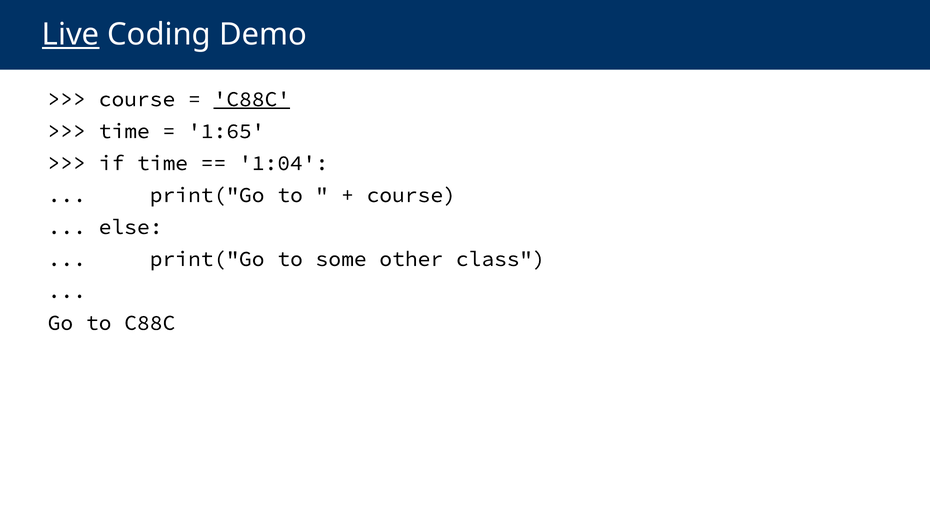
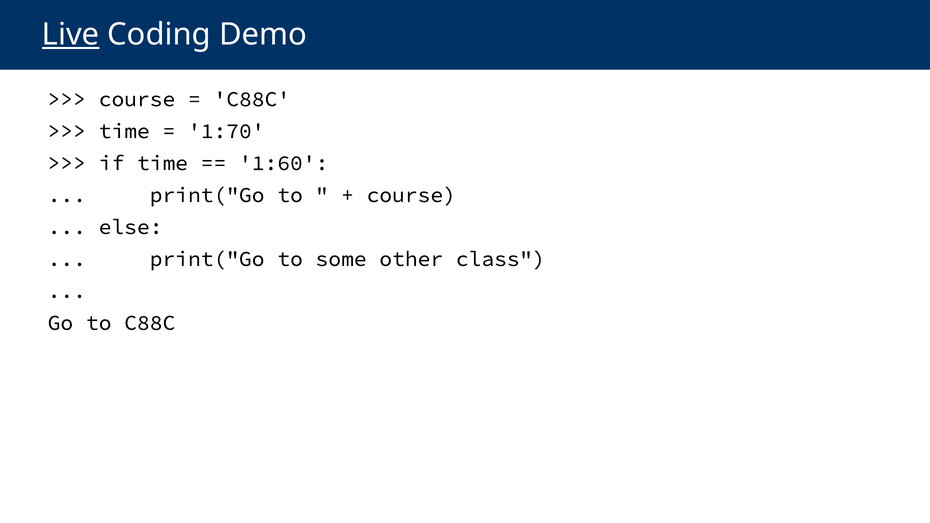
C88C at (252, 99) underline: present -> none
1:65: 1:65 -> 1:70
1:04: 1:04 -> 1:60
